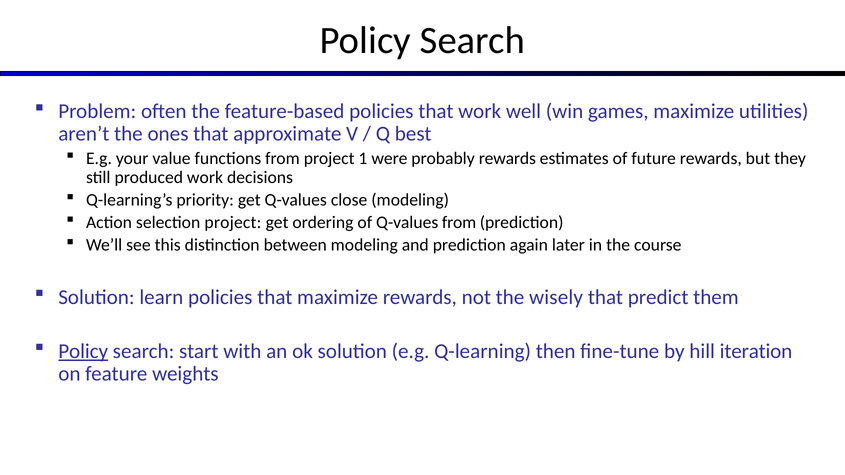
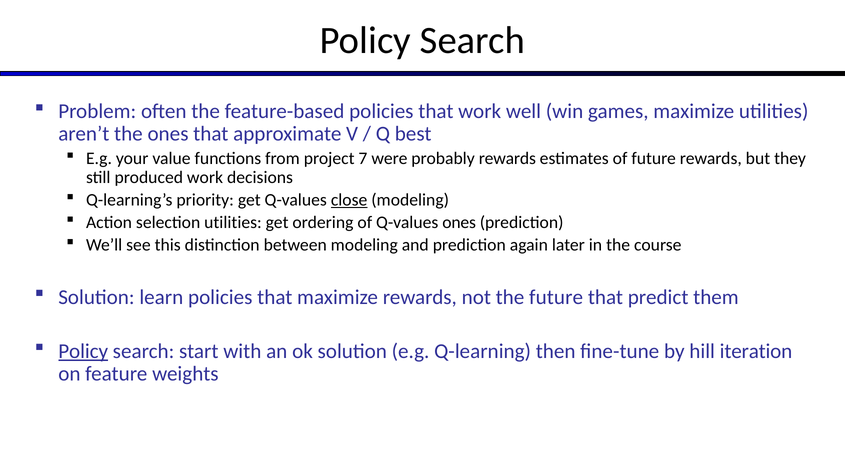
1: 1 -> 7
close underline: none -> present
selection project: project -> utilities
Q-values from: from -> ones
the wisely: wisely -> future
